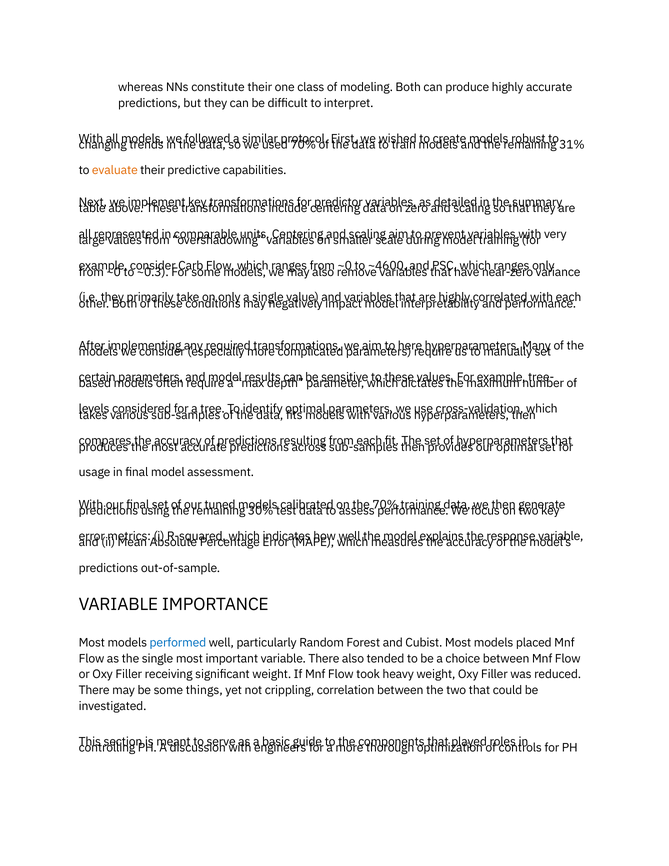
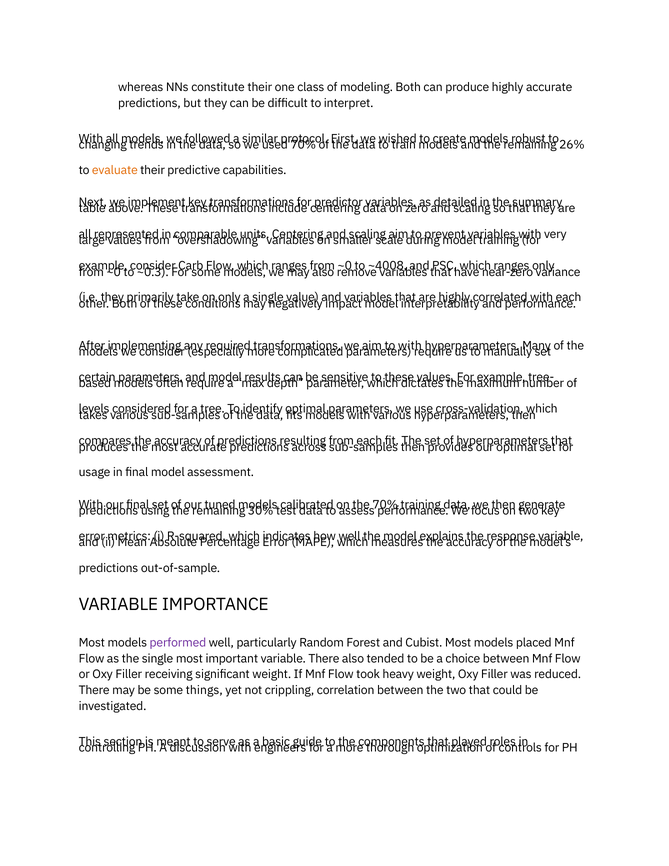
31%: 31% -> 26%
~4600: ~4600 -> ~4008
here at (410, 345): here -> with
performed colour: blue -> purple
